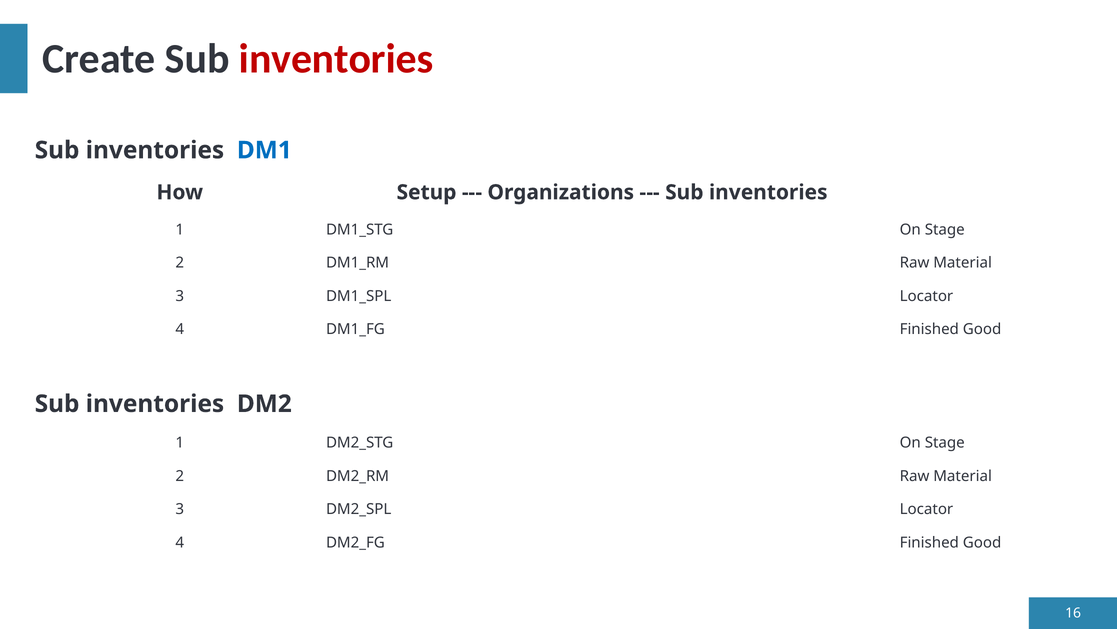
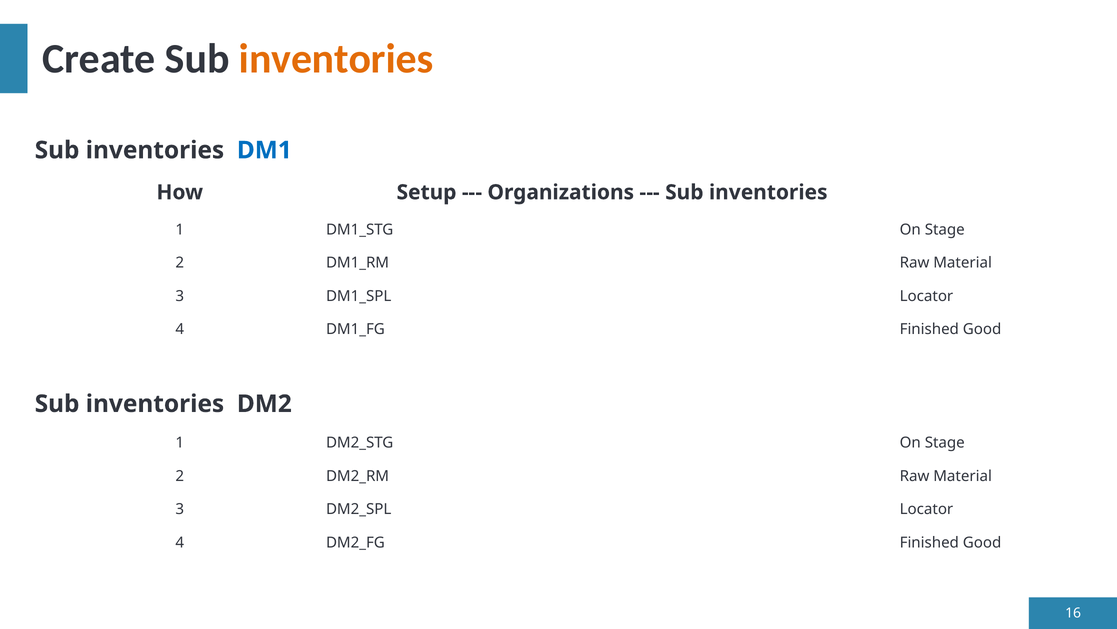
inventories at (336, 59) colour: red -> orange
